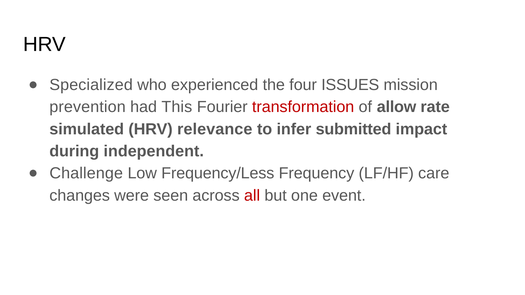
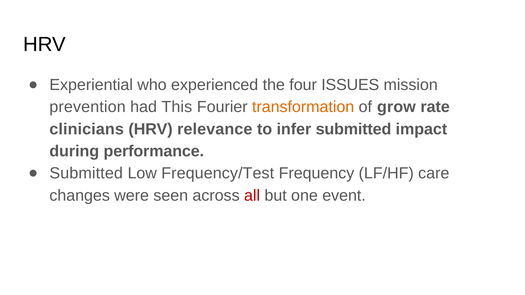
Specialized: Specialized -> Experiential
transformation colour: red -> orange
allow: allow -> grow
simulated: simulated -> clinicians
independent: independent -> performance
Challenge at (86, 173): Challenge -> Submitted
Frequency/Less: Frequency/Less -> Frequency/Test
